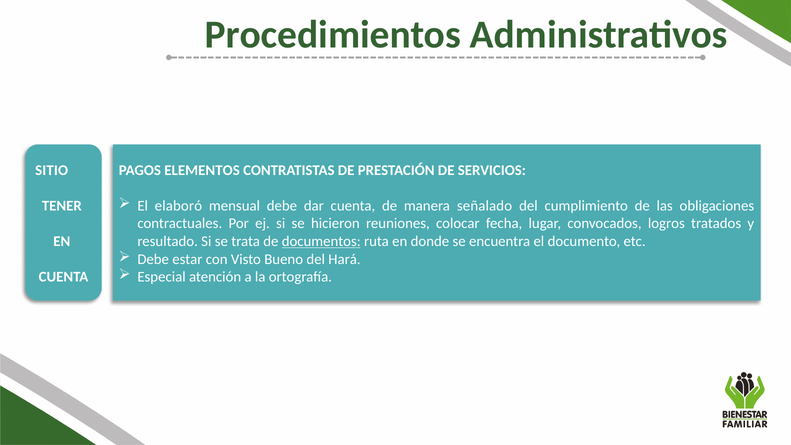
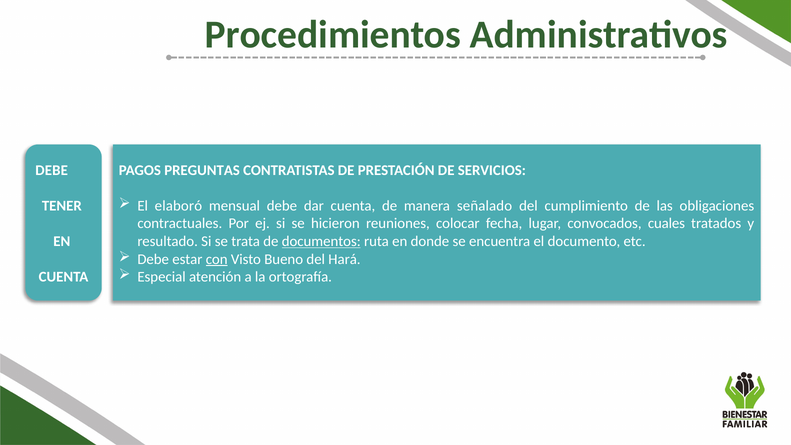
SITIO at (52, 170): SITIO -> DEBE
ELEMENTOS: ELEMENTOS -> PREGUNTAS
logros: logros -> cuales
con underline: none -> present
